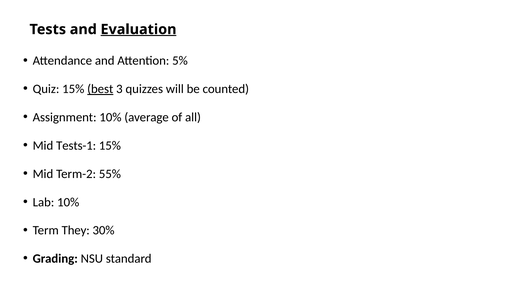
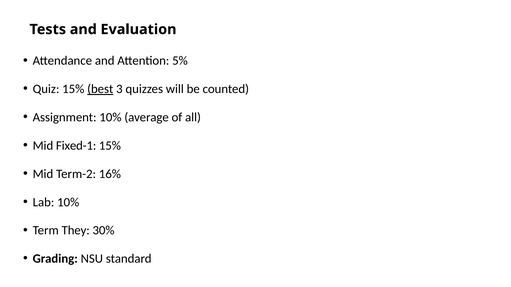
Evaluation underline: present -> none
Tests-1: Tests-1 -> Fixed-1
55%: 55% -> 16%
